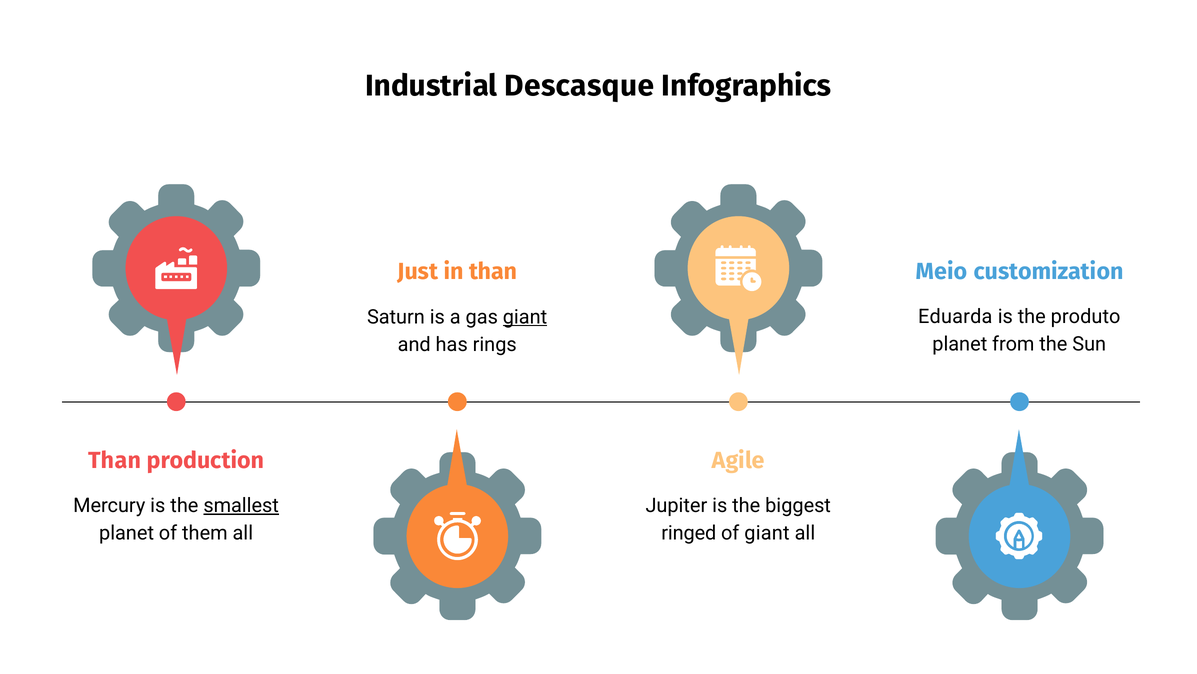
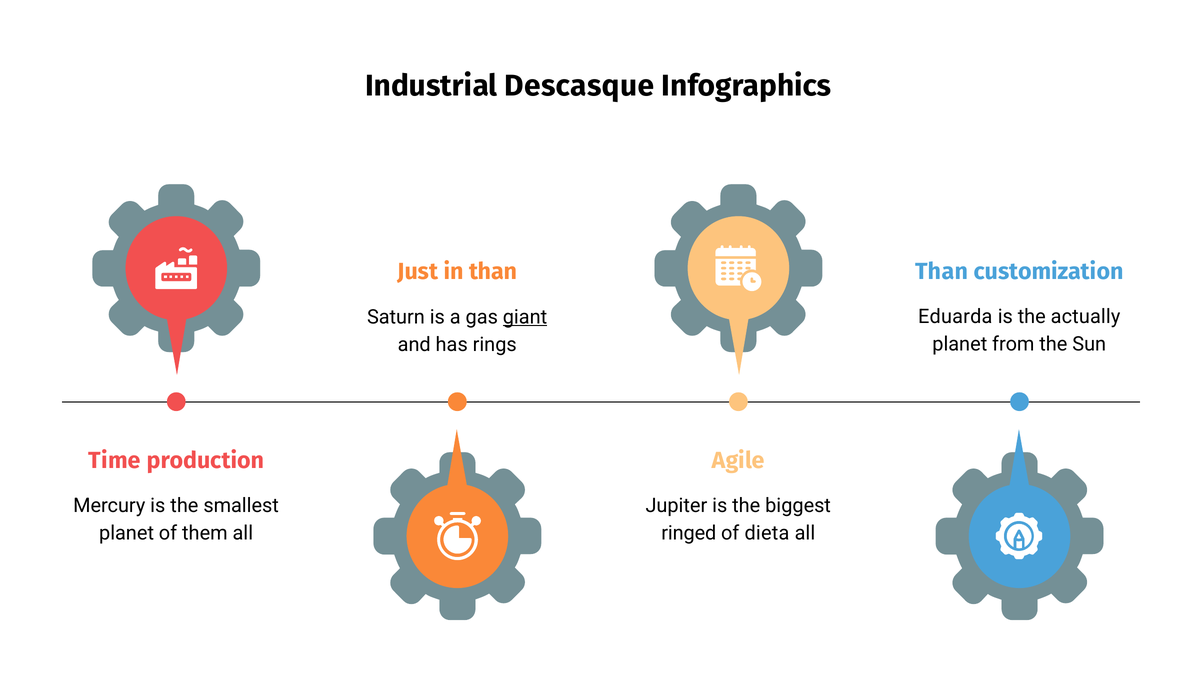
Meio at (942, 272): Meio -> Than
produto: produto -> actually
Than at (115, 460): Than -> Time
smallest underline: present -> none
of giant: giant -> dieta
